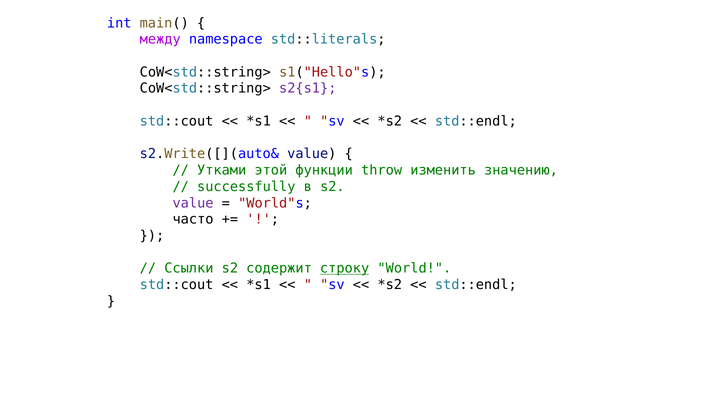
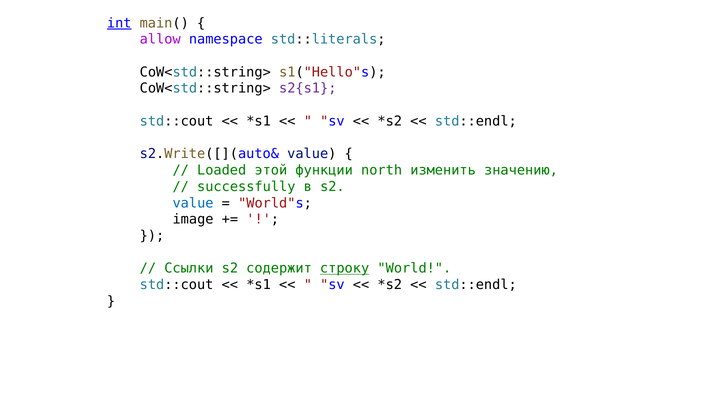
int underline: none -> present
между: между -> allow
Утками: Утками -> Loaded
throw: throw -> north
value at (193, 203) colour: purple -> blue
часто: часто -> image
